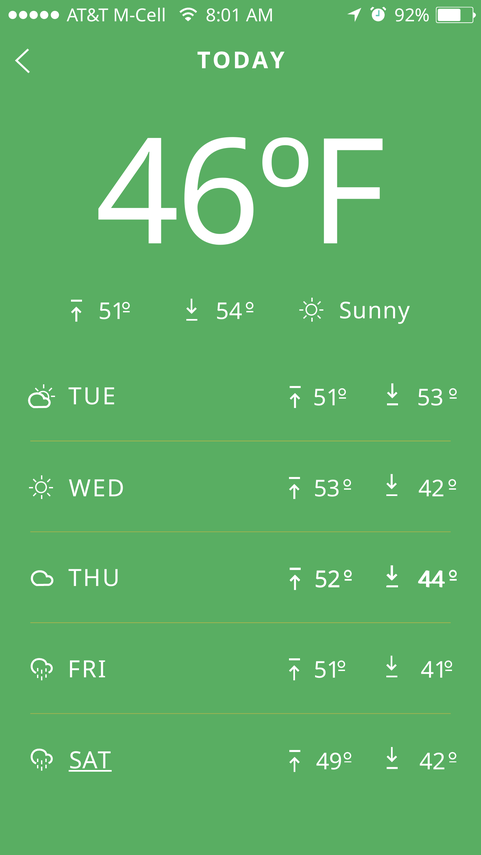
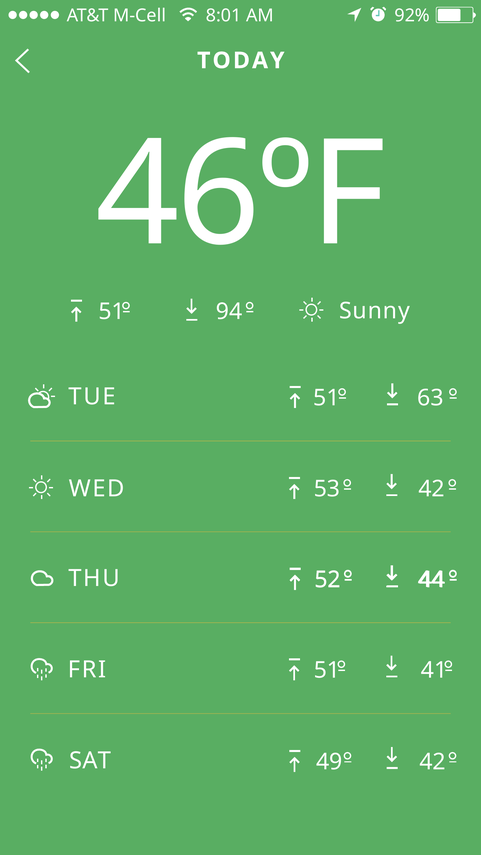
54: 54 -> 94
51 53: 53 -> 63
SAT underline: present -> none
